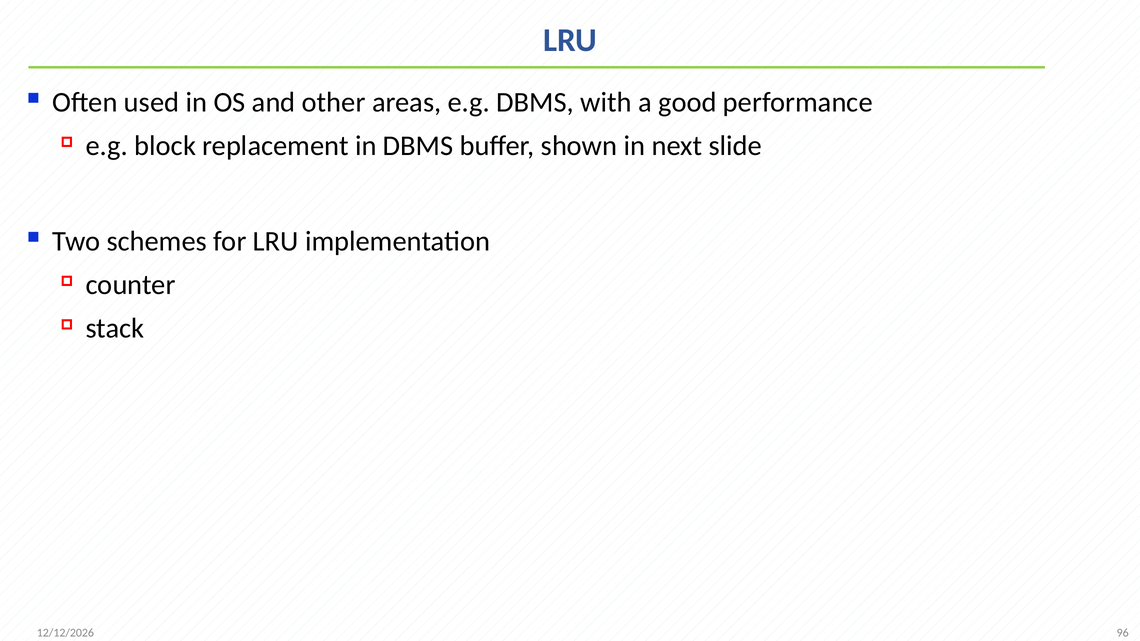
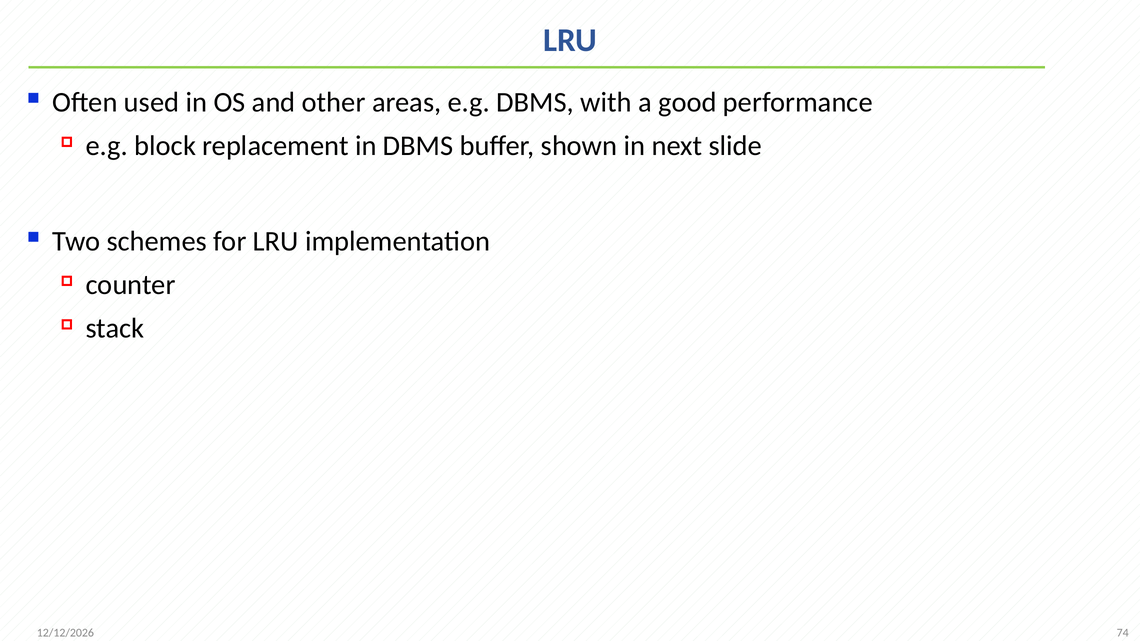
96: 96 -> 74
